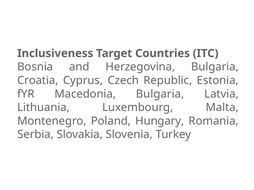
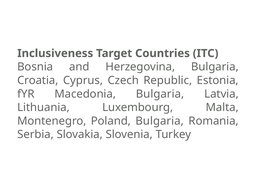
Poland Hungary: Hungary -> Bulgaria
